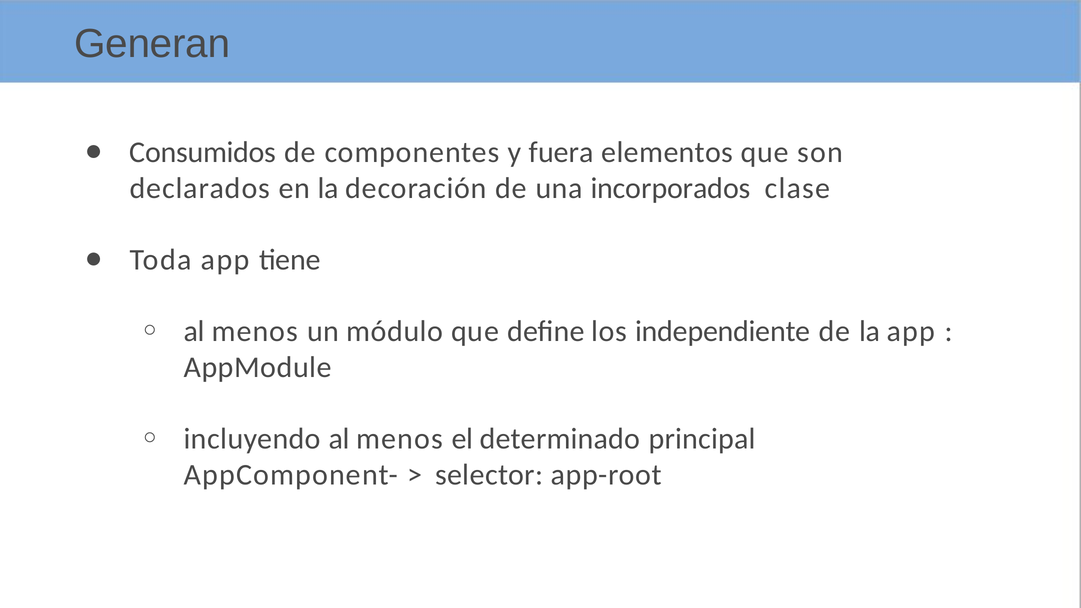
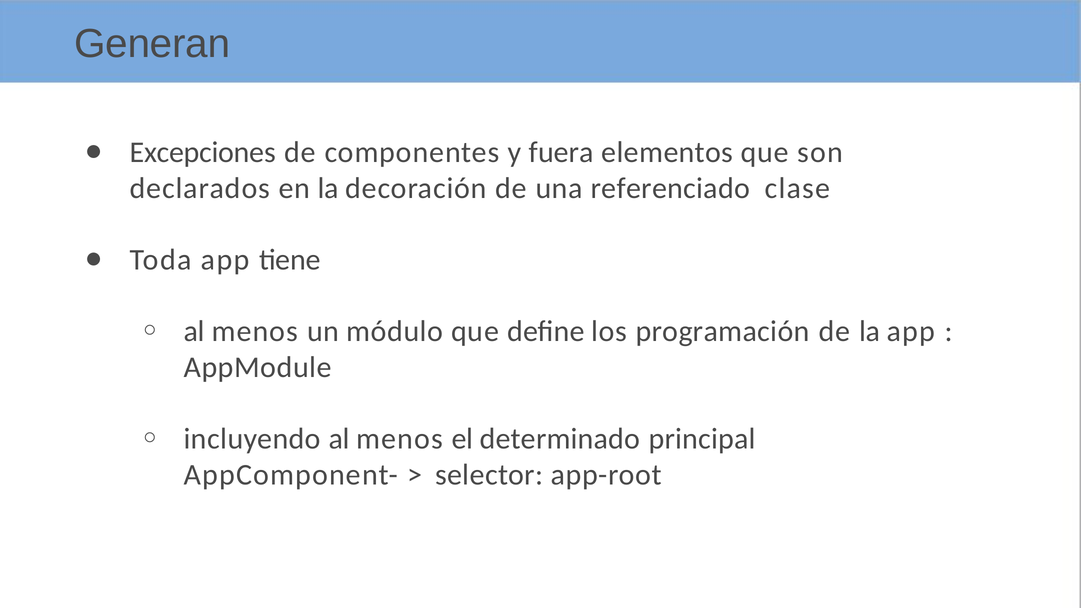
Consumidos: Consumidos -> Excepciones
incorporados: incorporados -> referenciado
independiente: independiente -> programación
